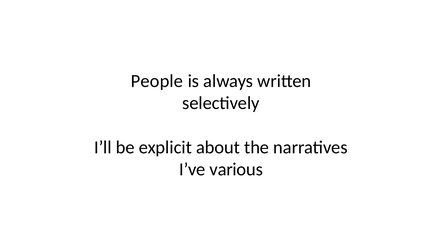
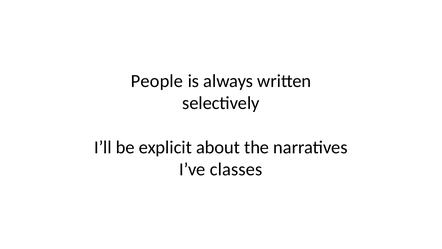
various: various -> classes
